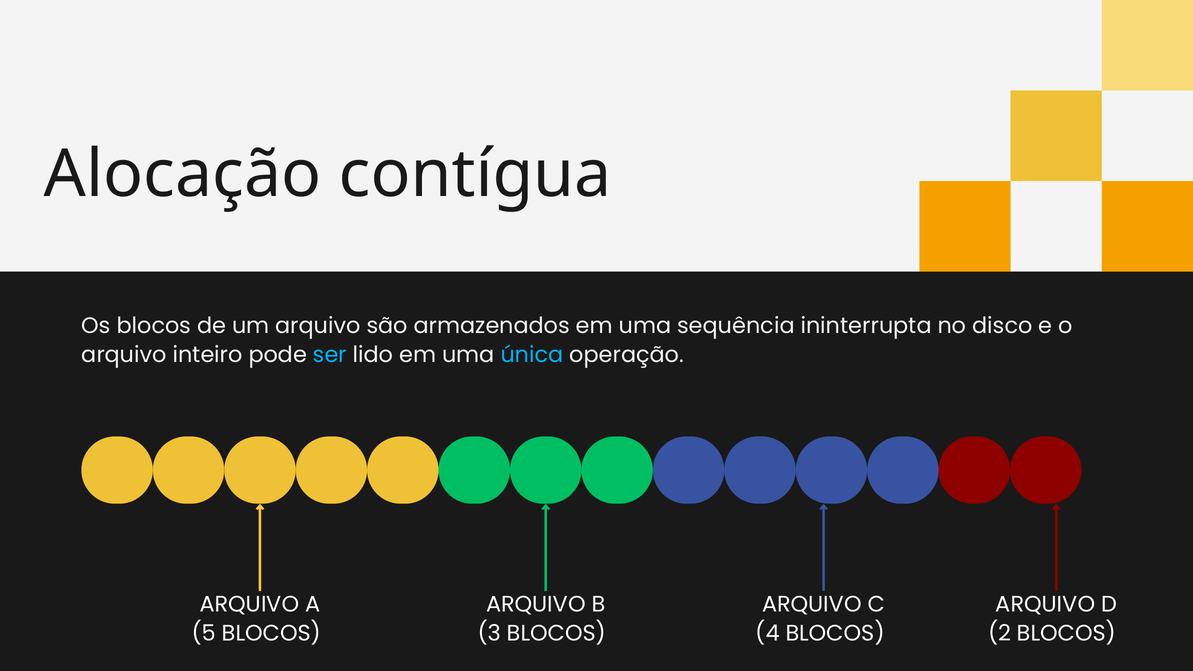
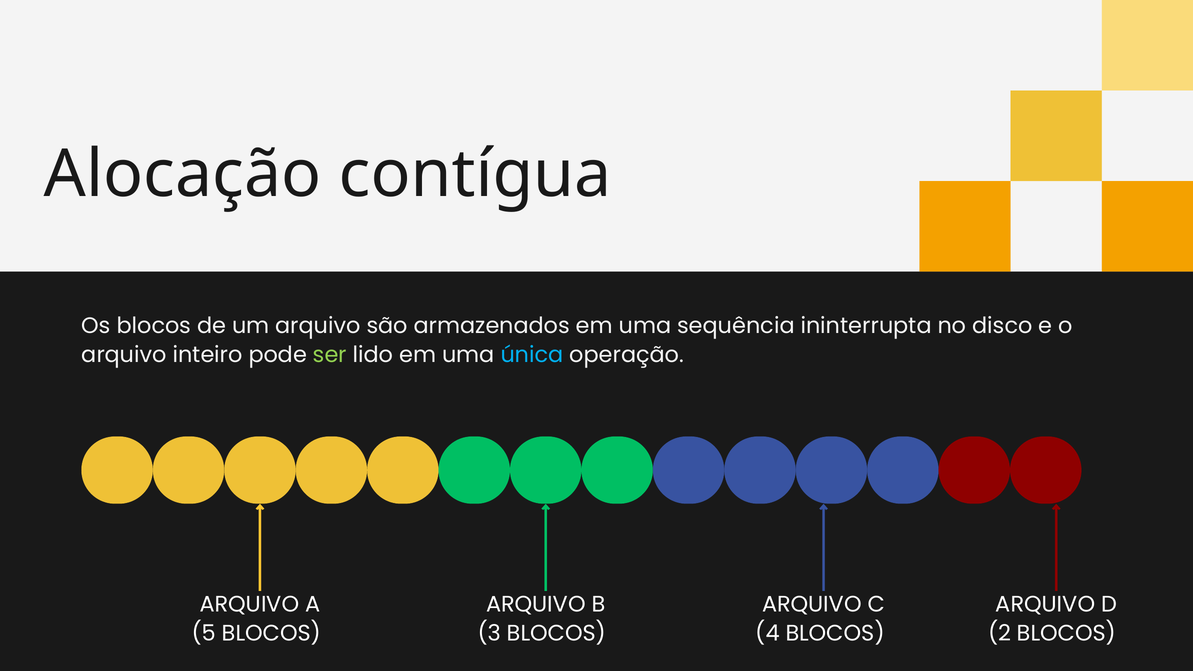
ser colour: light blue -> light green
